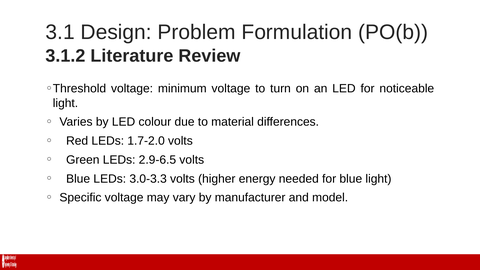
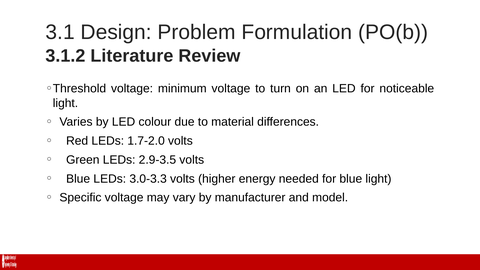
2.9-6.5: 2.9-6.5 -> 2.9-3.5
